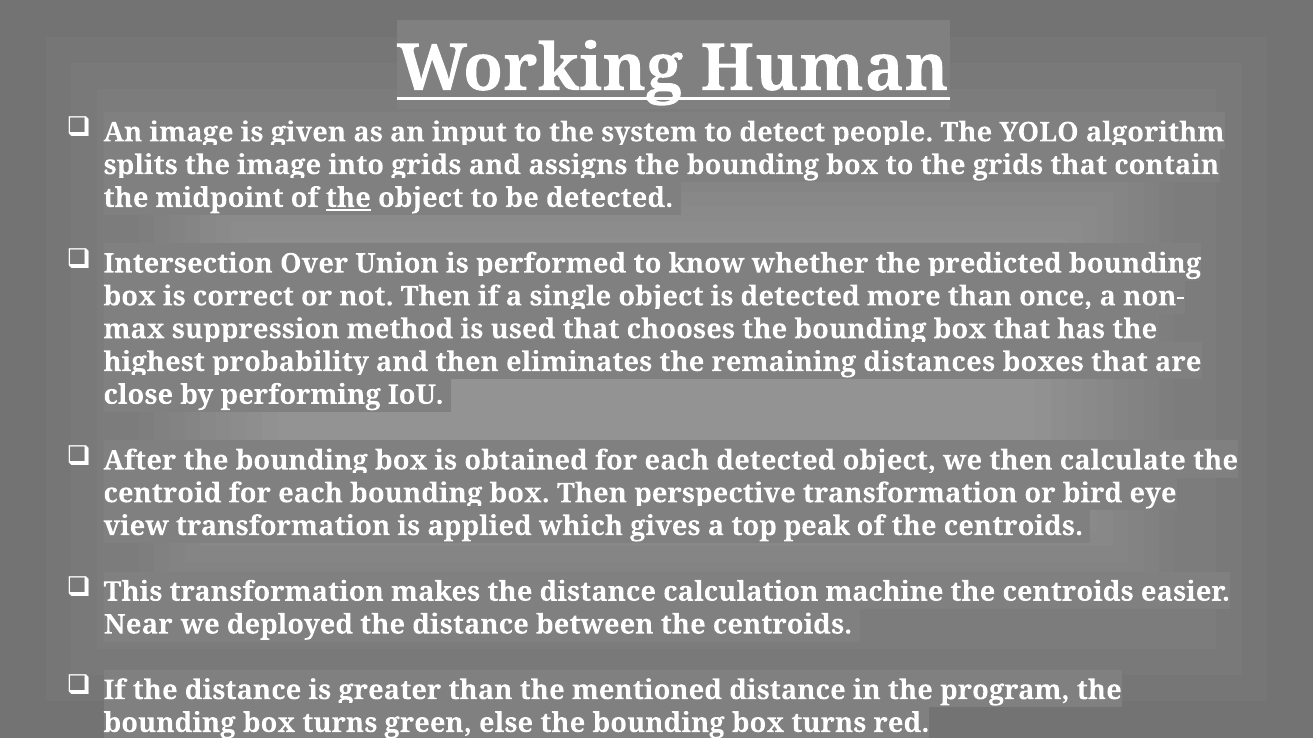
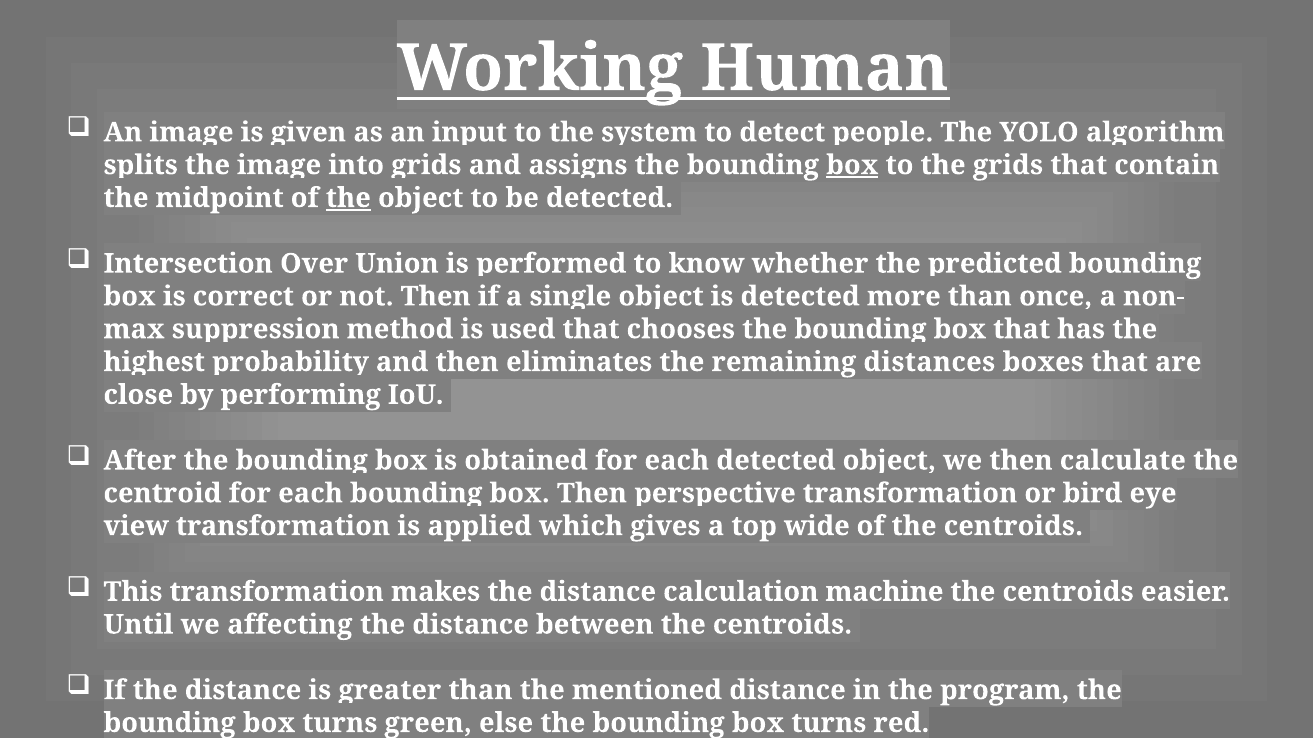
box at (852, 165) underline: none -> present
peak: peak -> wide
Near: Near -> Until
deployed: deployed -> affecting
